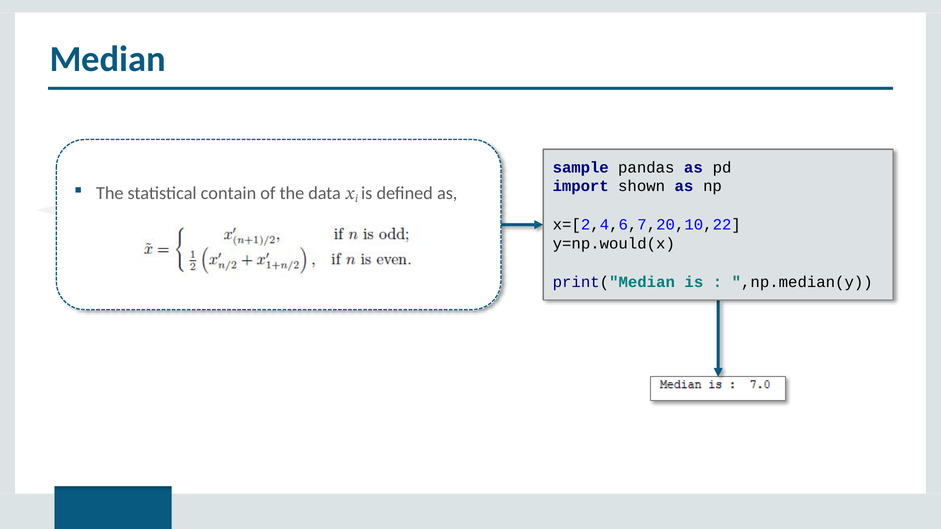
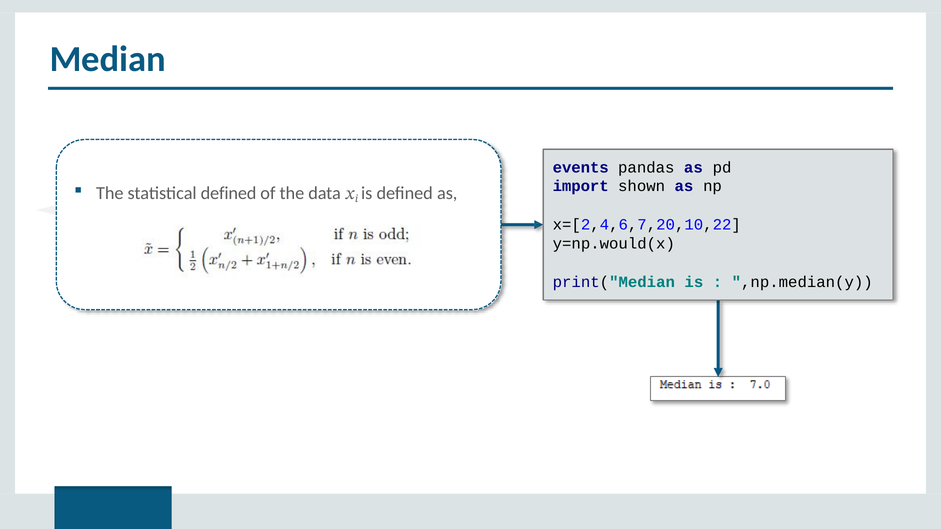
sample: sample -> events
statistical contain: contain -> defined
